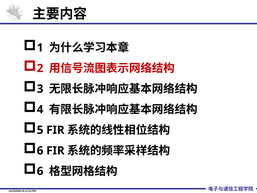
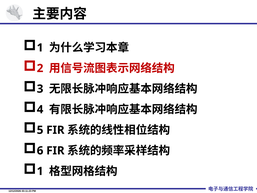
6 at (40, 171): 6 -> 1
